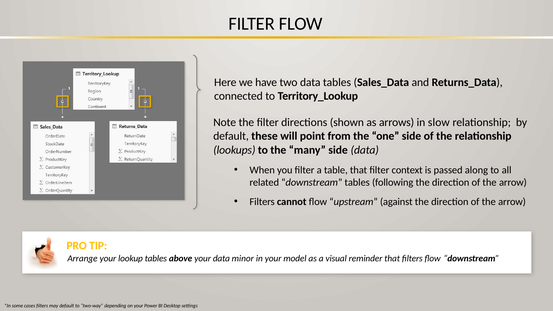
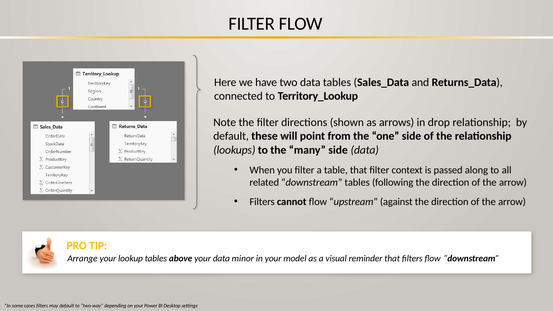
slow: slow -> drop
